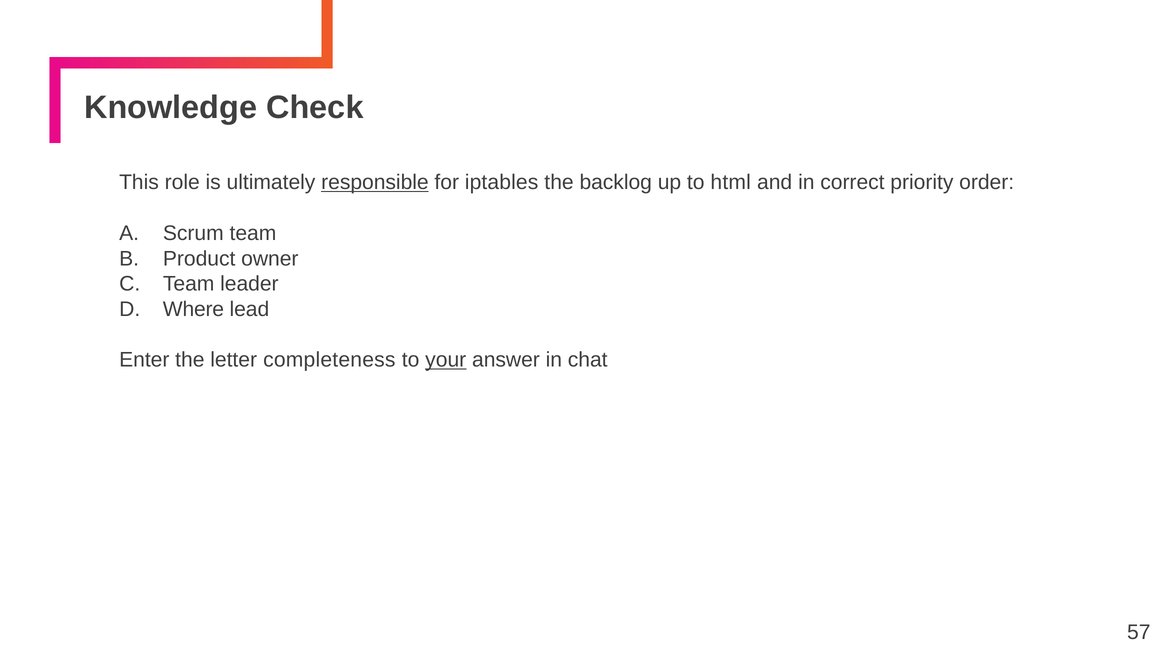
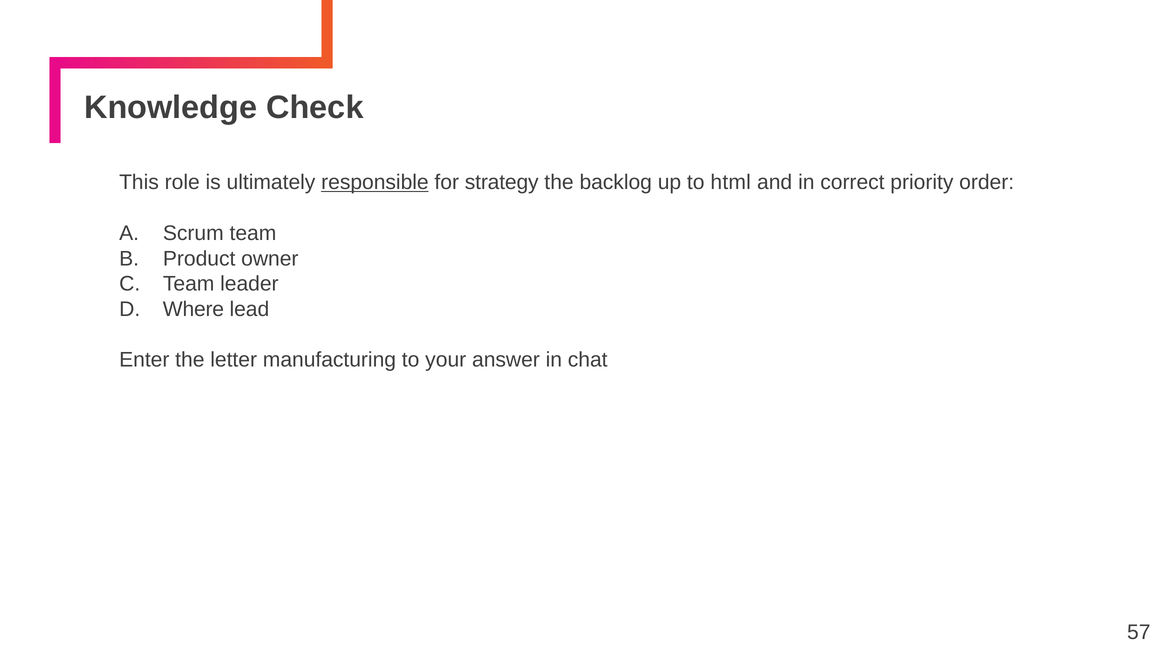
iptables: iptables -> strategy
completeness: completeness -> manufacturing
your underline: present -> none
